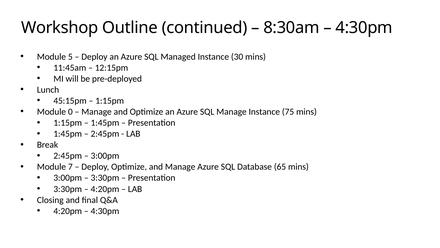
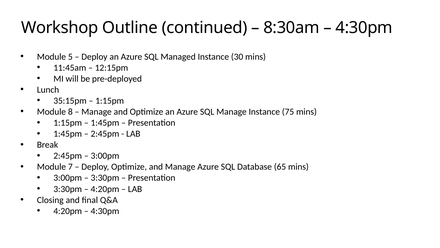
45:15pm: 45:15pm -> 35:15pm
0: 0 -> 8
